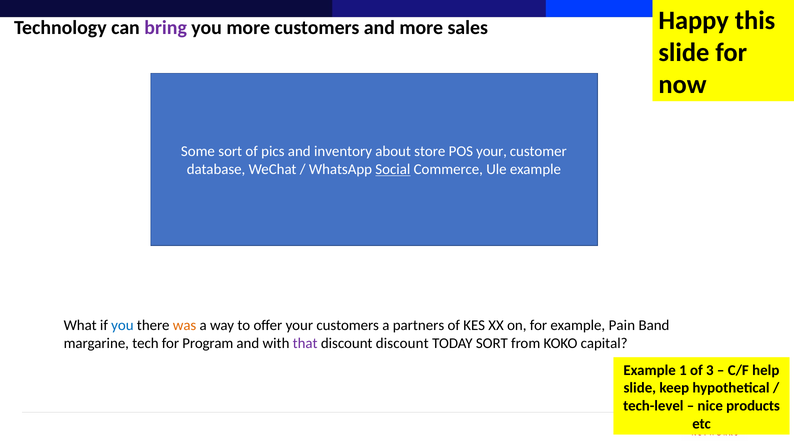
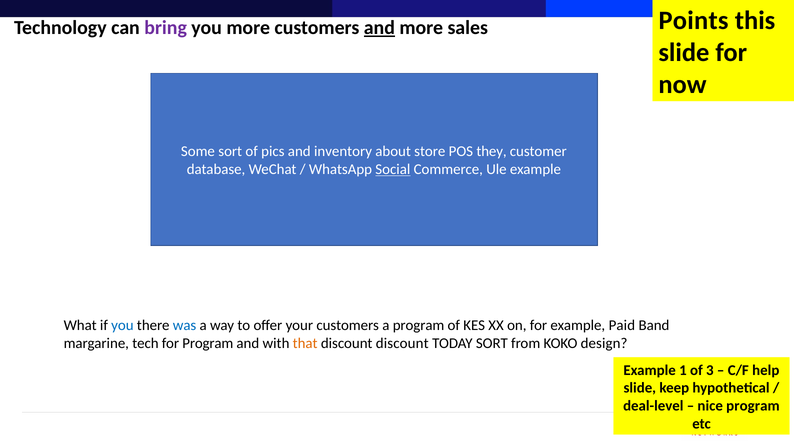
Happy: Happy -> Points
and at (379, 28) underline: none -> present
POS your: your -> they
was colour: orange -> blue
a partners: partners -> program
Pain: Pain -> Paid
that colour: purple -> orange
capital: capital -> design
tech-level: tech-level -> deal-level
nice products: products -> program
